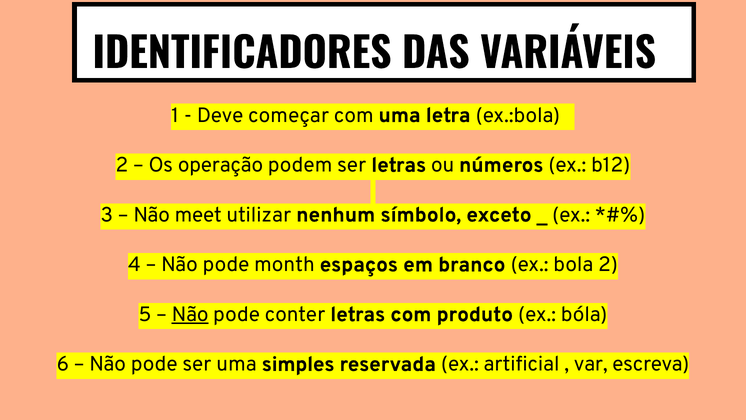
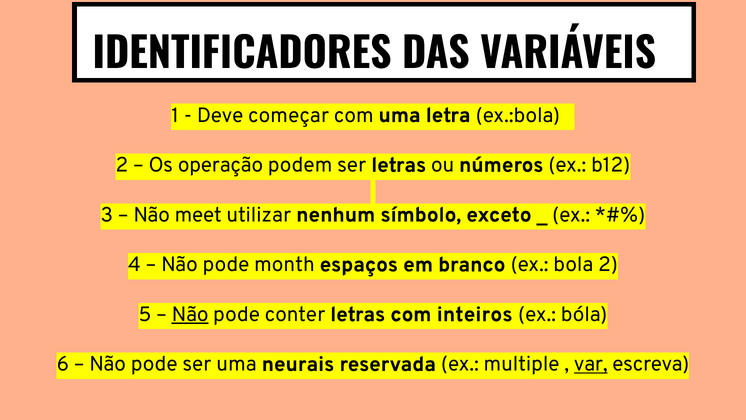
produto: produto -> inteiros
simples: simples -> neurais
artificial: artificial -> multiple
var underline: none -> present
